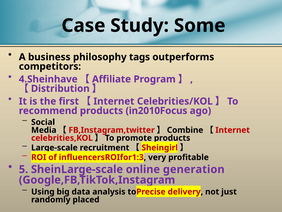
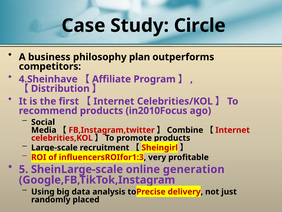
Some: Some -> Circle
tags: tags -> plan
